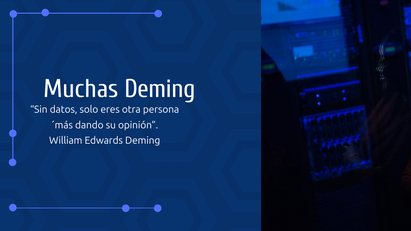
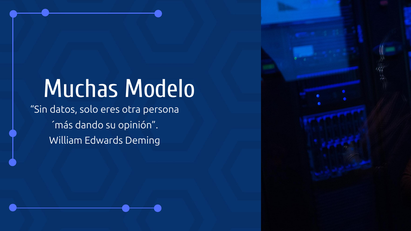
Muchas Deming: Deming -> Modelo
